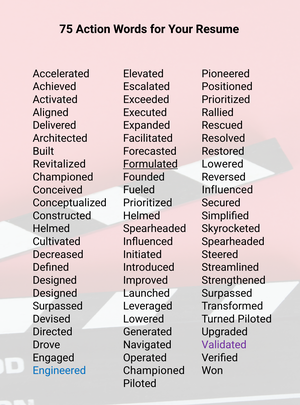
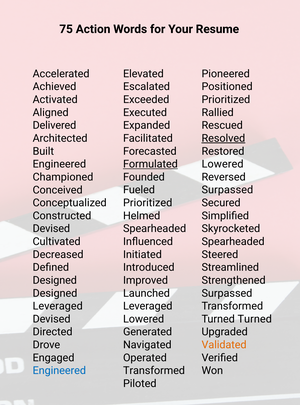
Resolved underline: none -> present
Revitalized at (59, 164): Revitalized -> Engineered
Influenced at (227, 190): Influenced -> Surpassed
Helmed at (51, 229): Helmed -> Devised
Surpassed at (58, 307): Surpassed -> Leveraged
Turned Piloted: Piloted -> Turned
Validated colour: purple -> orange
Championed at (154, 371): Championed -> Transformed
